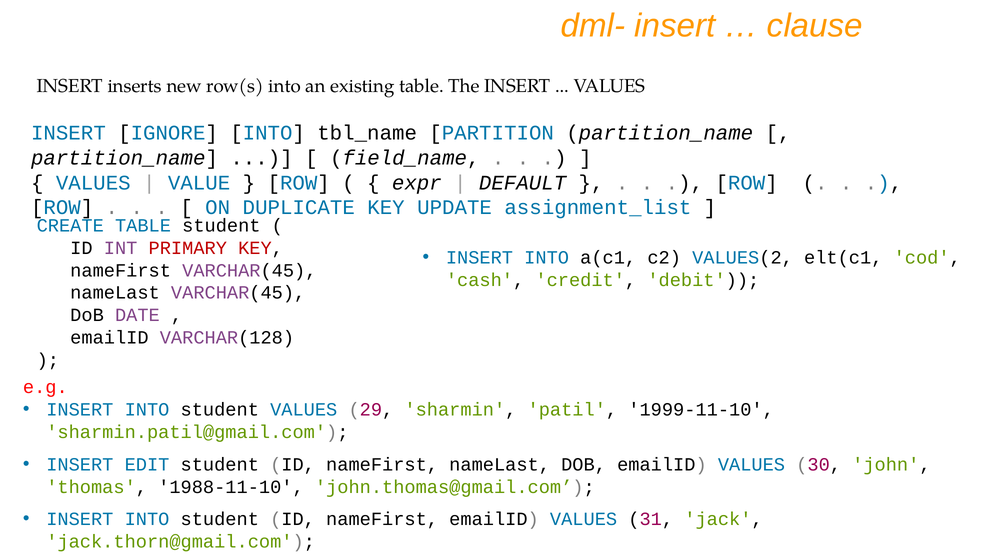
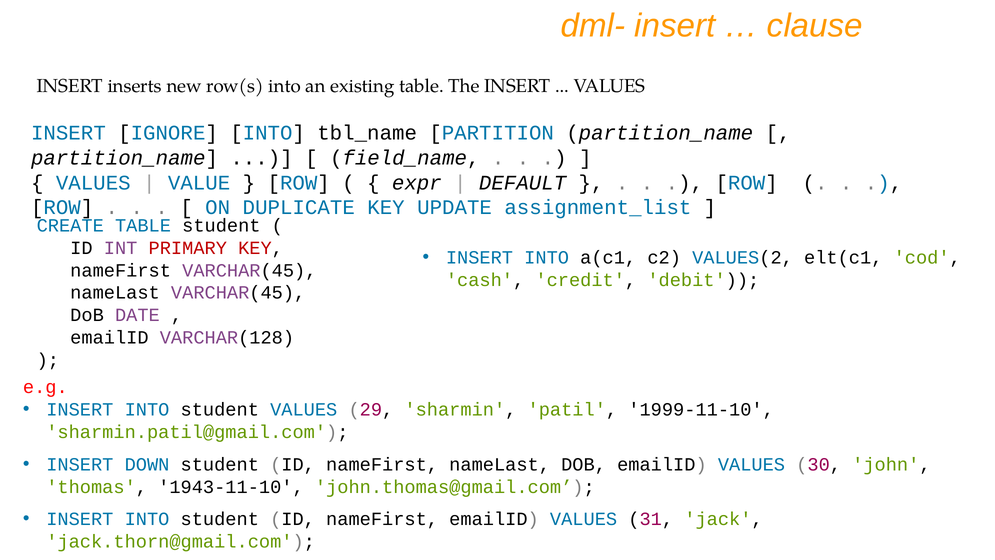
EDIT: EDIT -> DOWN
1988-11-10: 1988-11-10 -> 1943-11-10
